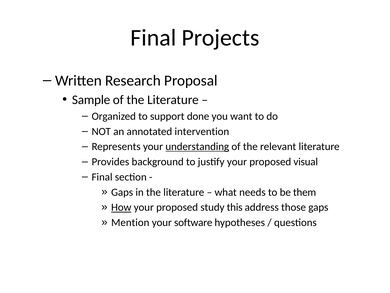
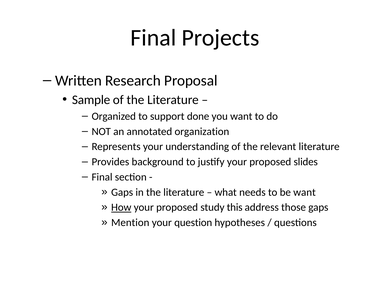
intervention: intervention -> organization
understanding underline: present -> none
visual: visual -> slides
be them: them -> want
software: software -> question
